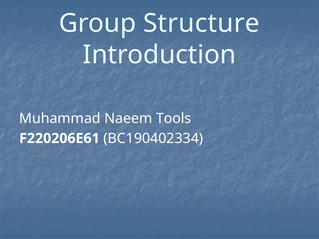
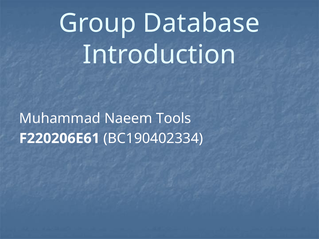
Structure: Structure -> Database
